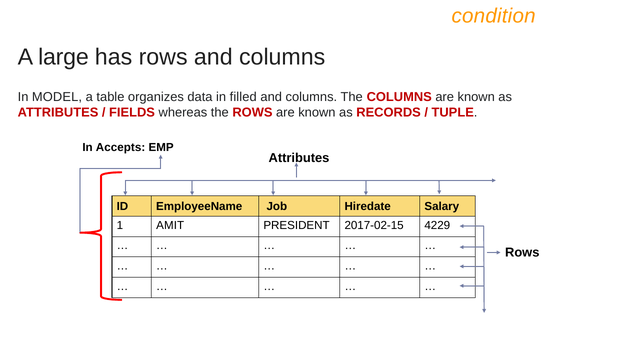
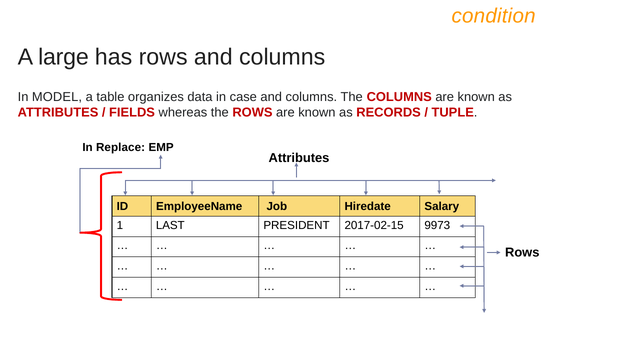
filled: filled -> case
Accepts: Accepts -> Replace
AMIT: AMIT -> LAST
4229: 4229 -> 9973
